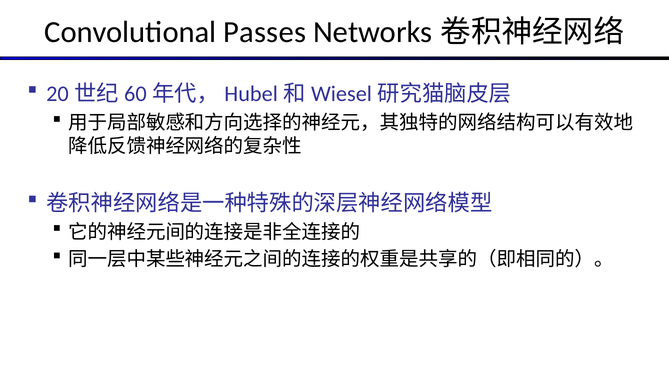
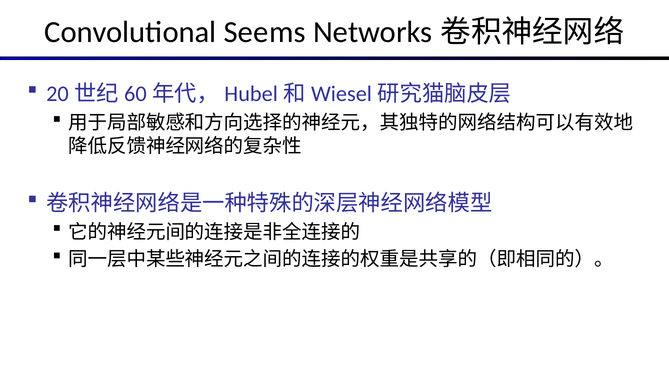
Passes: Passes -> Seems
